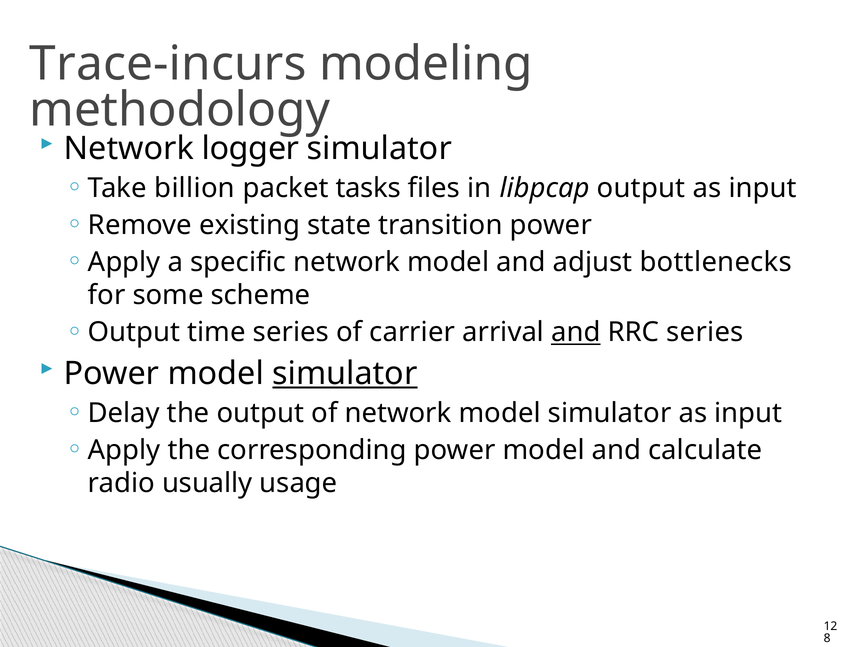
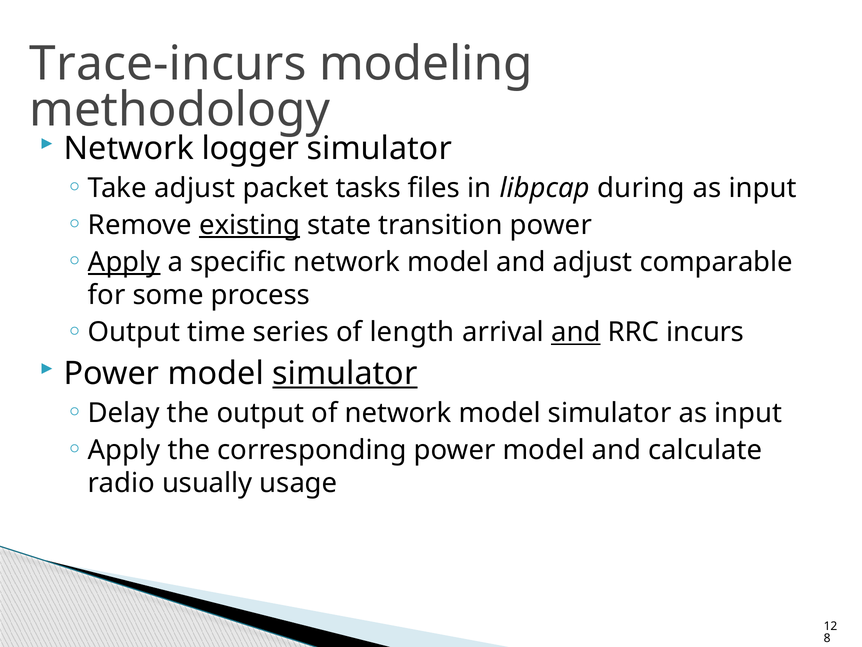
Take billion: billion -> adjust
libpcap output: output -> during
existing underline: none -> present
Apply at (124, 262) underline: none -> present
bottlenecks: bottlenecks -> comparable
scheme: scheme -> process
carrier: carrier -> length
RRC series: series -> incurs
